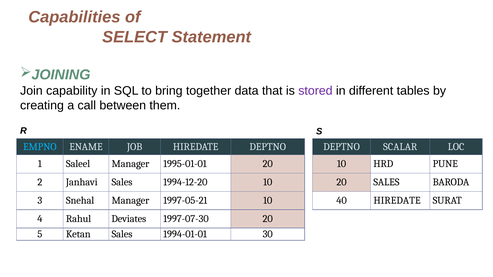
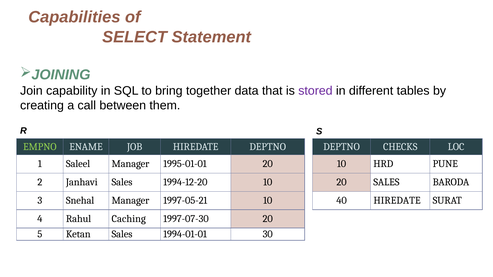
EMPNO colour: light blue -> light green
SCALAR: SCALAR -> CHECKS
Deviates: Deviates -> Caching
